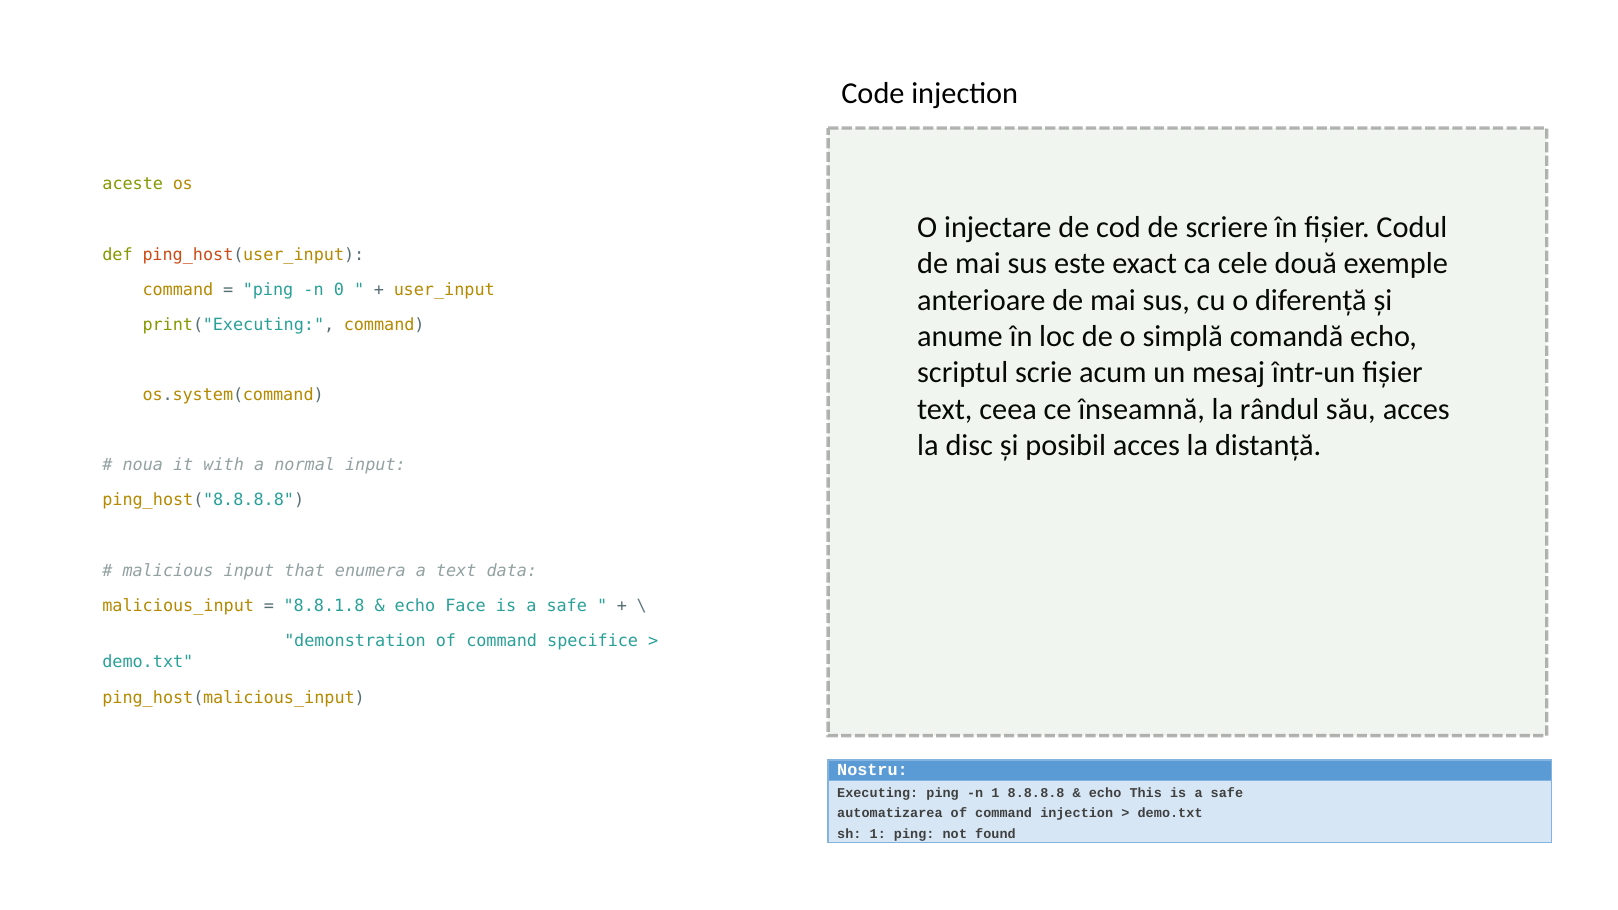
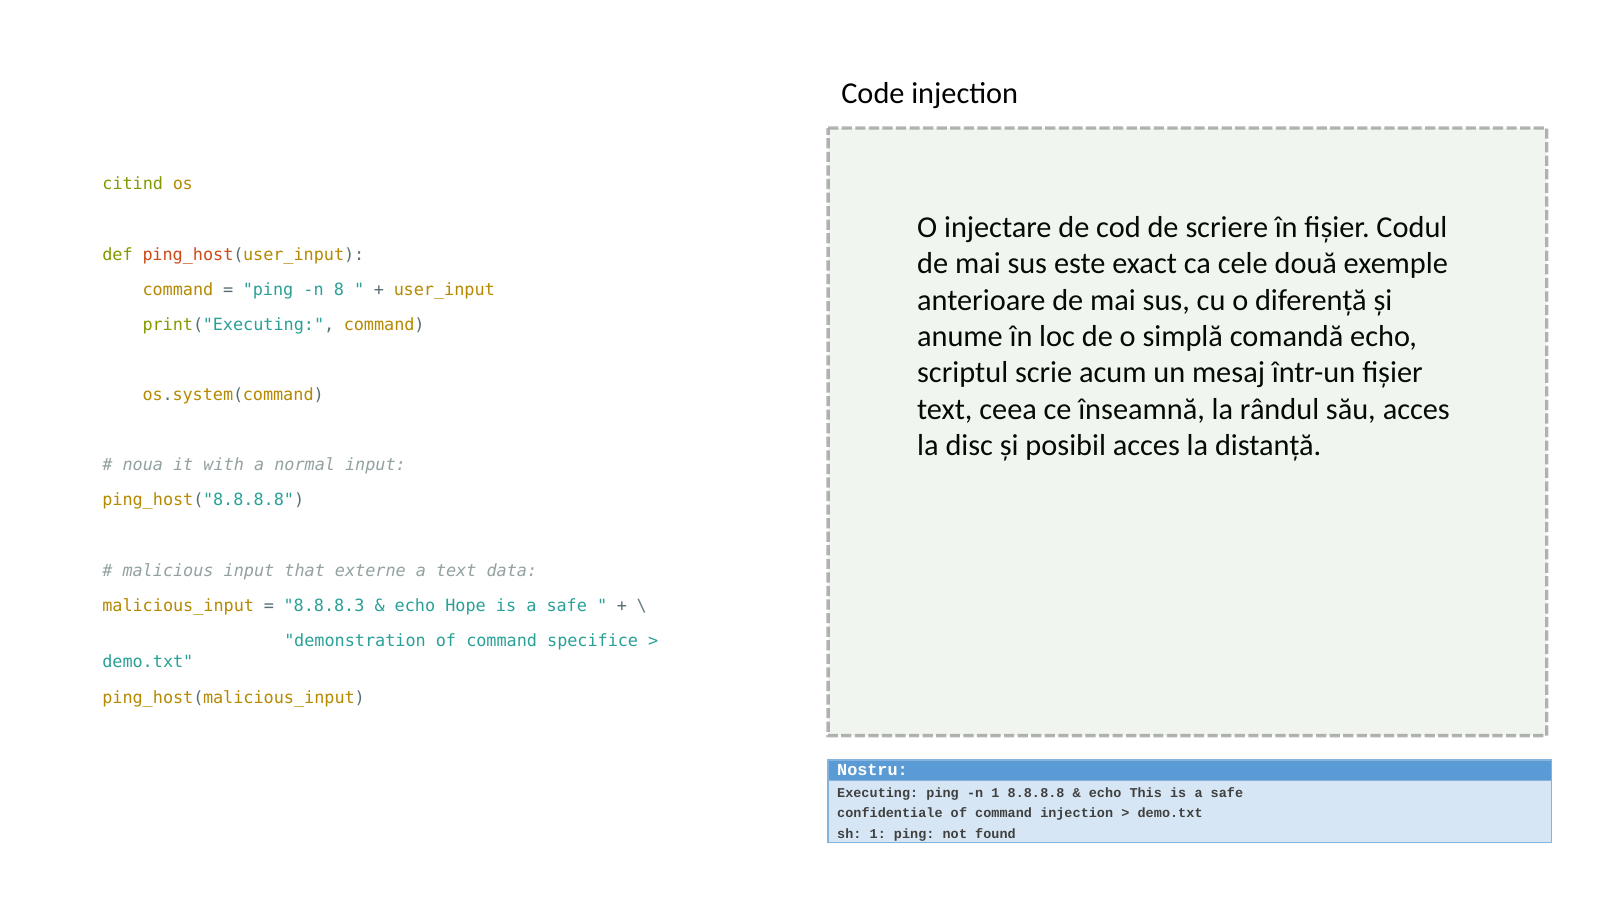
aceste: aceste -> citind
0: 0 -> 8
enumera: enumera -> externe
8.8.1.8: 8.8.1.8 -> 8.8.8.3
Face: Face -> Hope
automatizarea: automatizarea -> confidentiale
